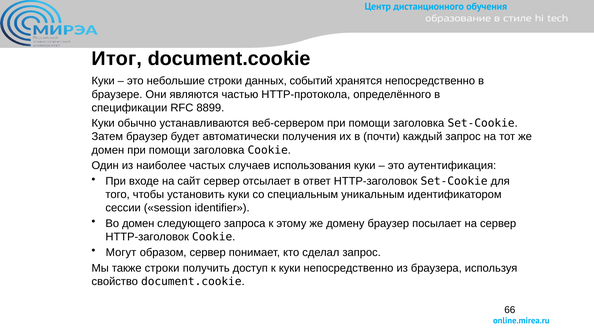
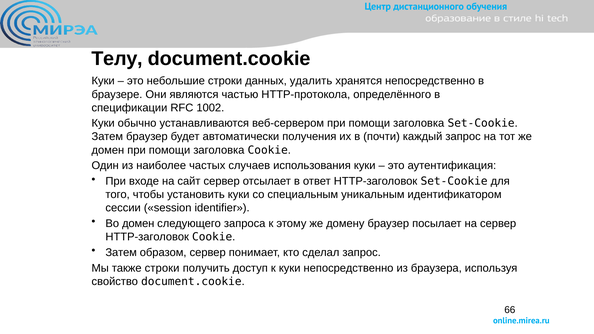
Итог: Итог -> Телу
событий: событий -> удалить
8899: 8899 -> 1002
Могут at (121, 253): Могут -> Затем
